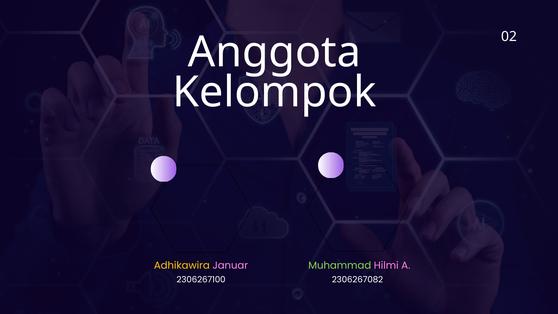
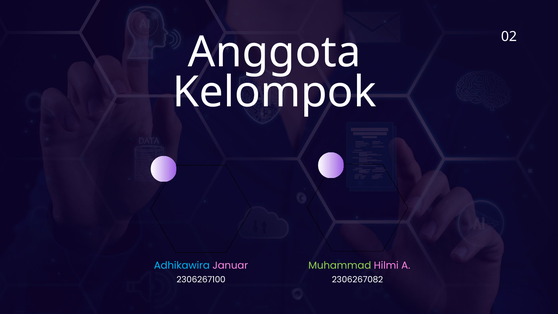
Adhikawira colour: yellow -> light blue
